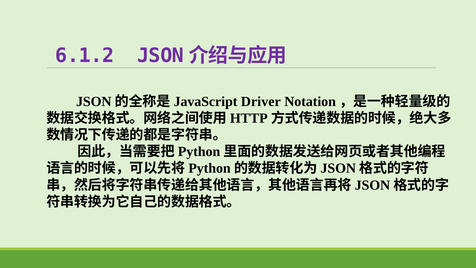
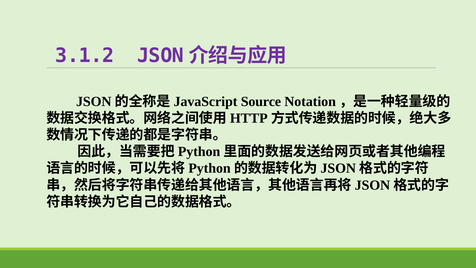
6.1.2: 6.1.2 -> 3.1.2
Driver: Driver -> Source
